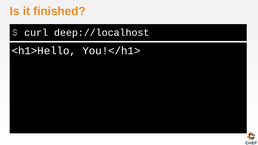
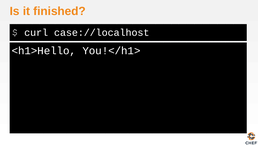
deep://localhost: deep://localhost -> case://localhost
